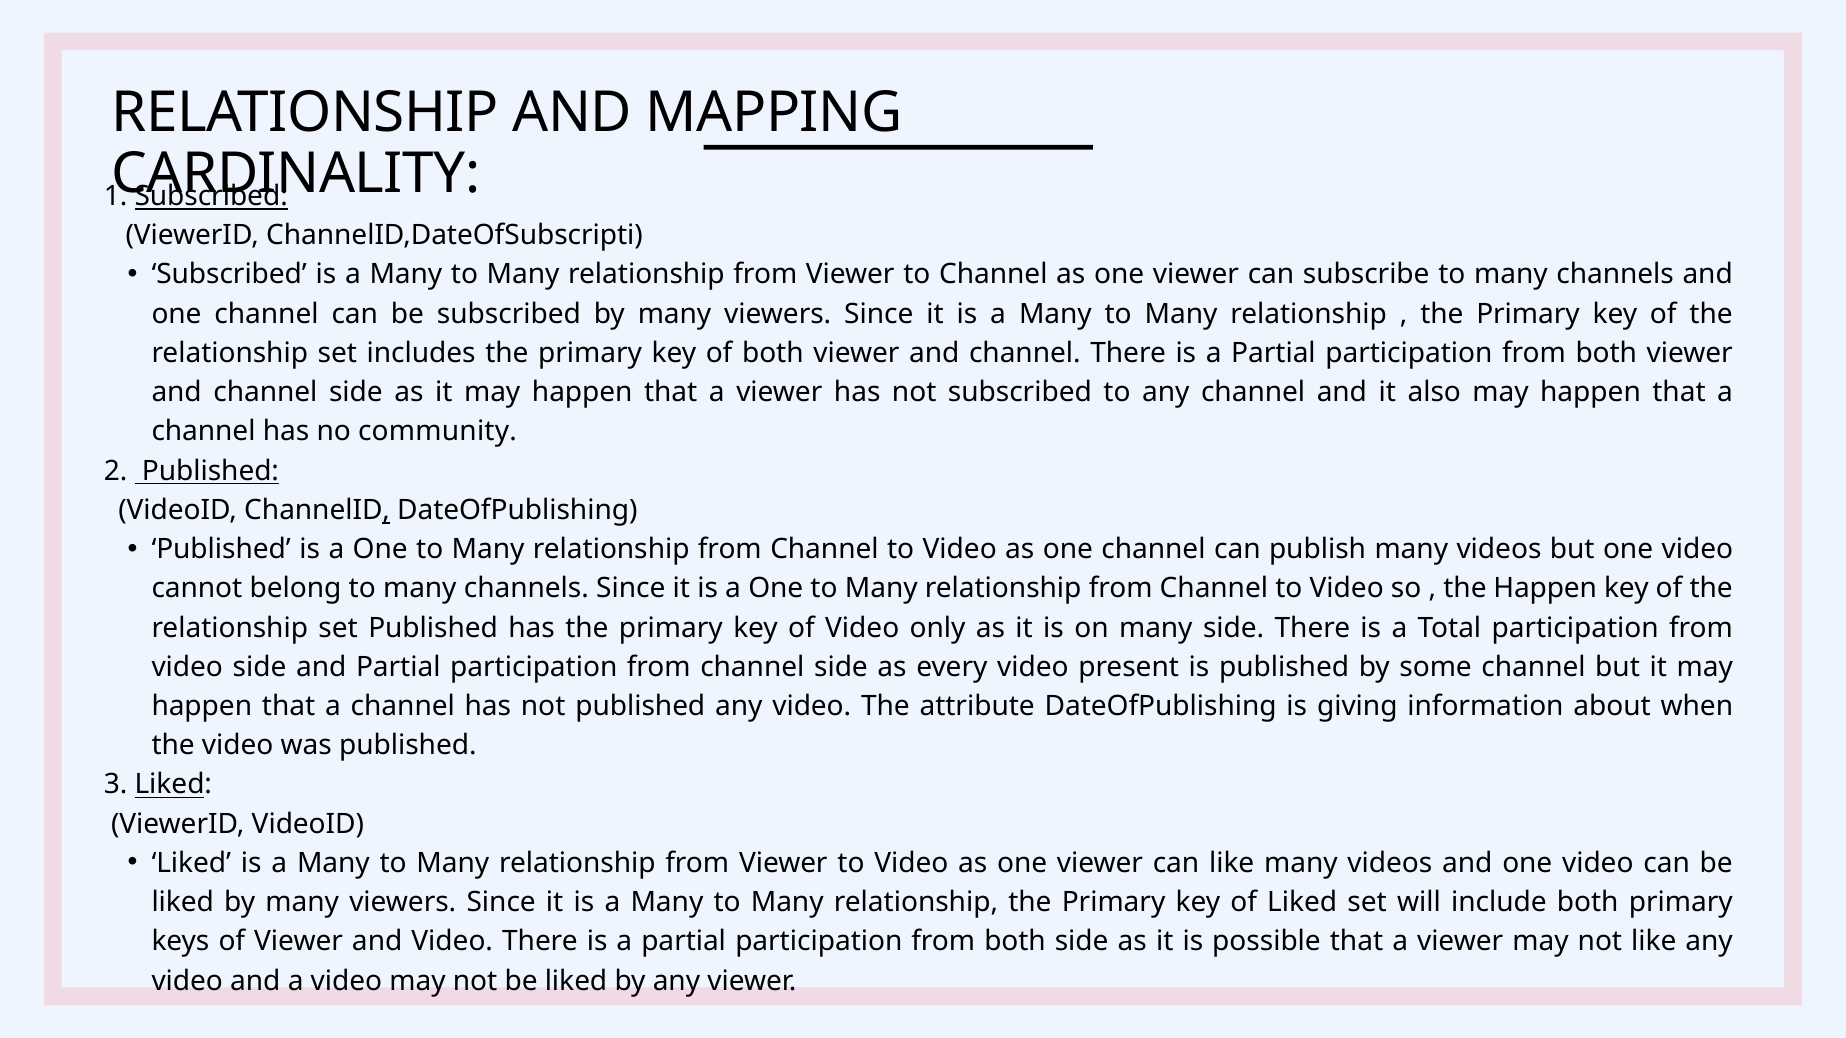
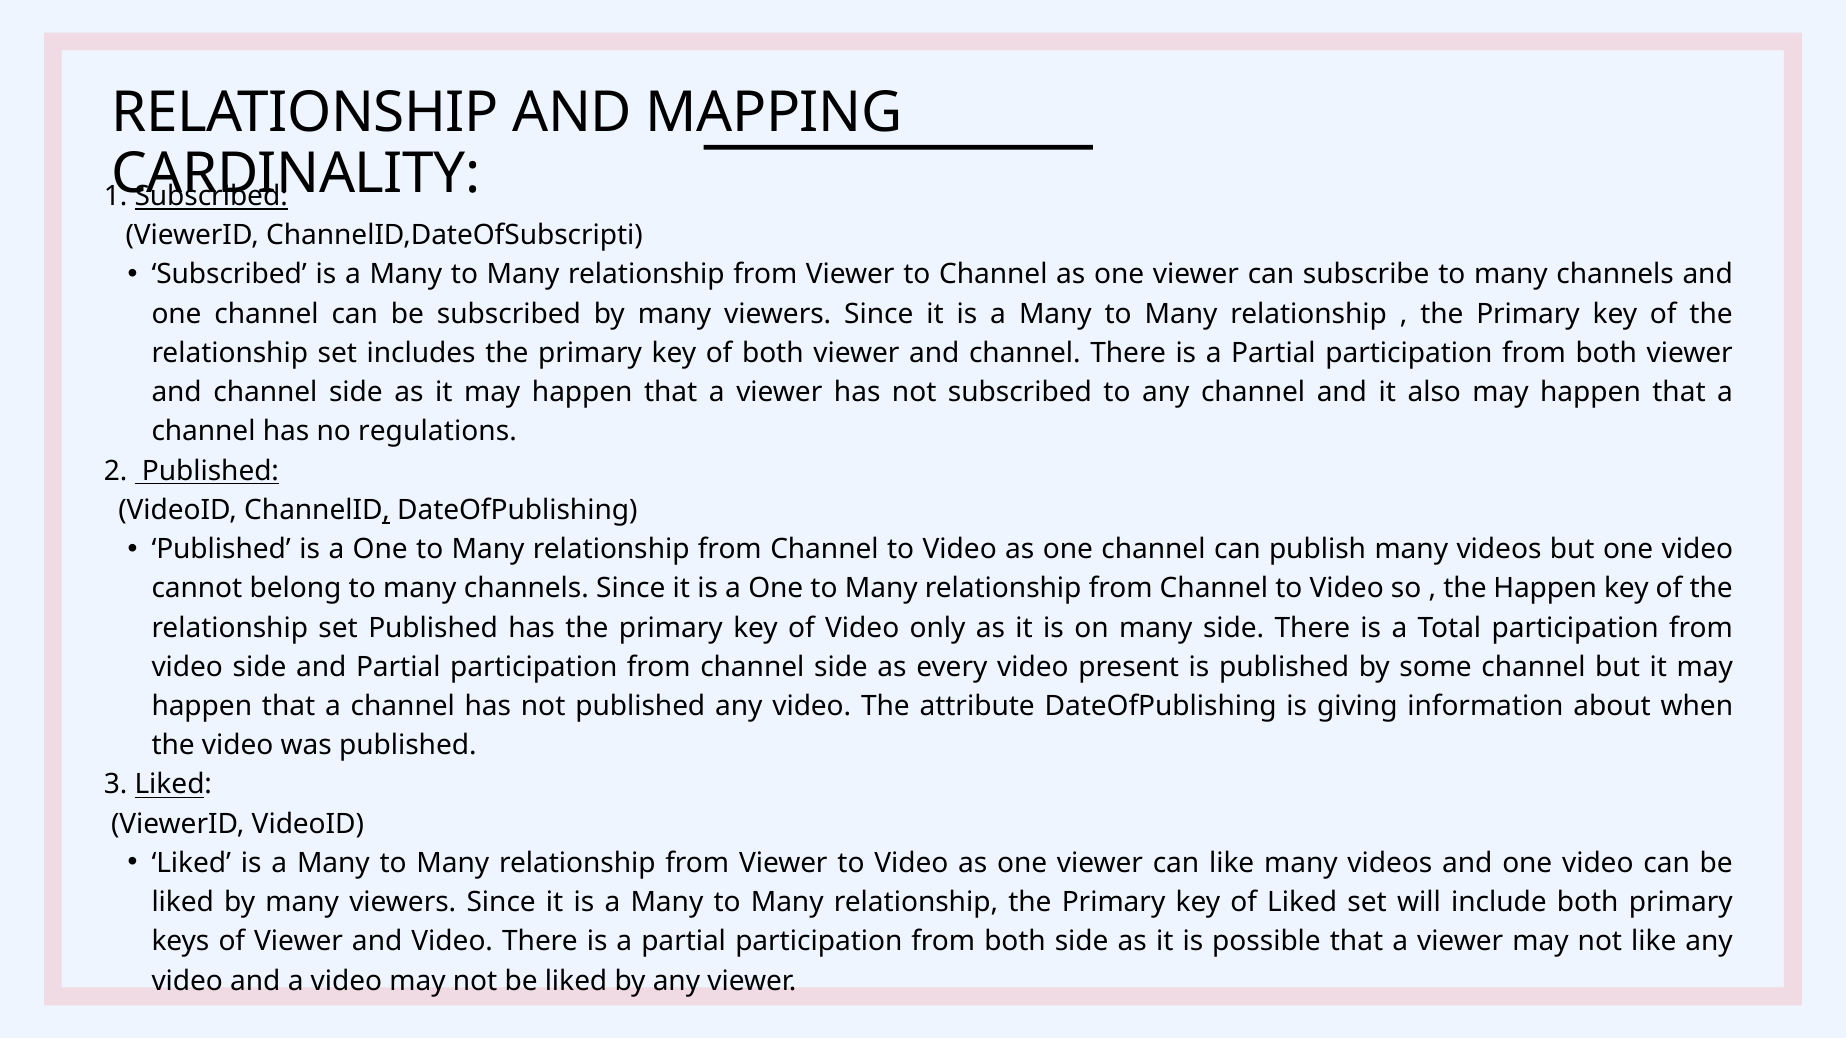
community: community -> regulations
